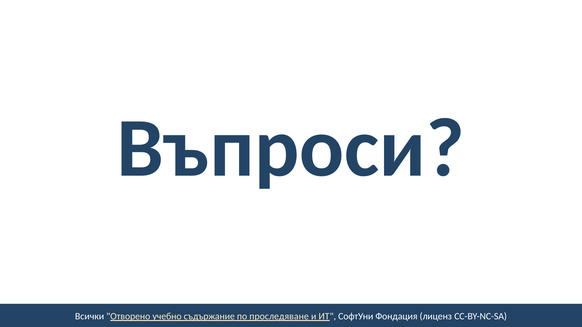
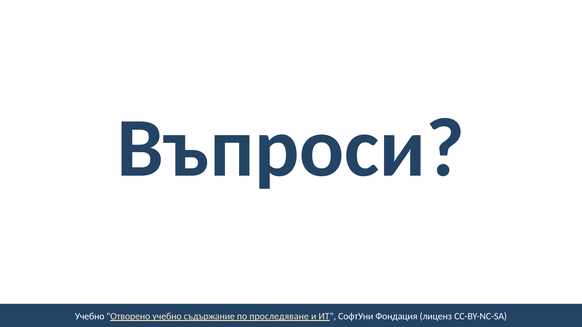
Всички at (90, 317): Всички -> Учебно
